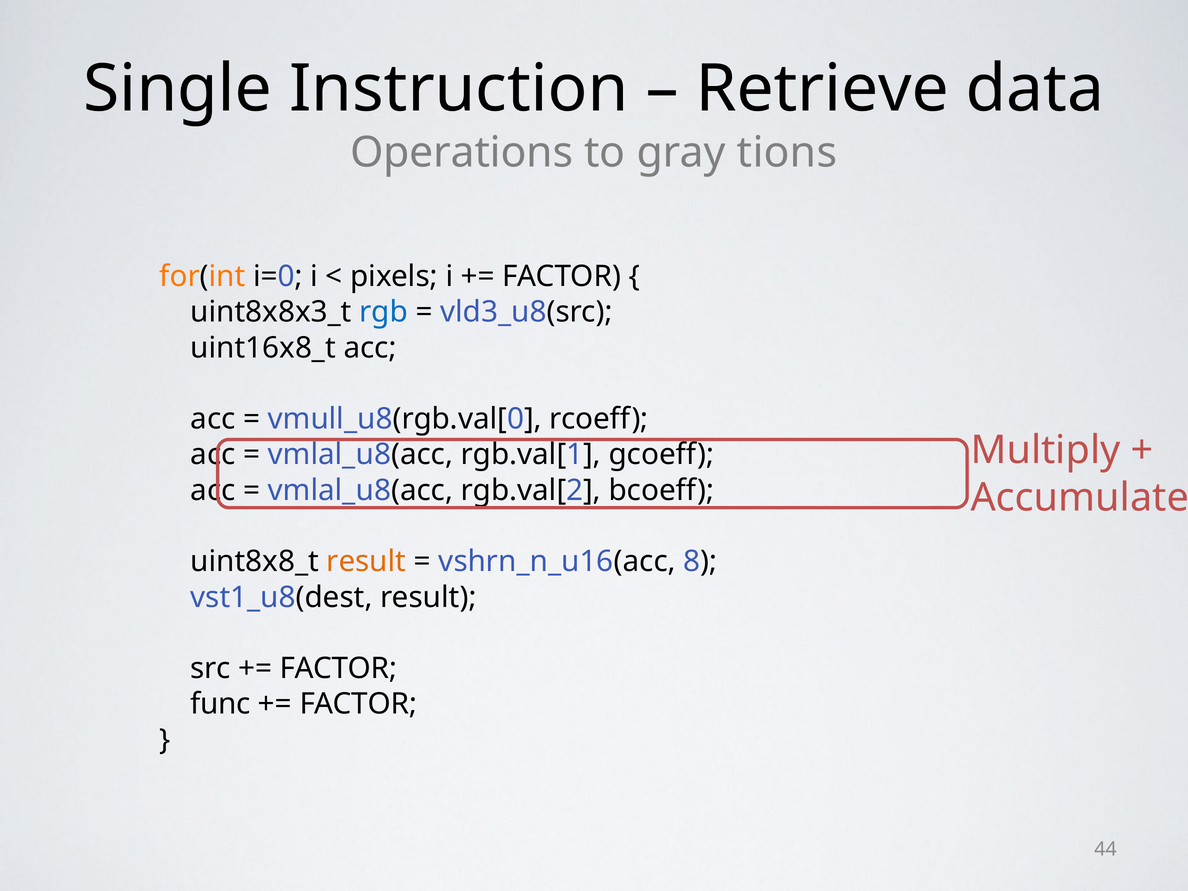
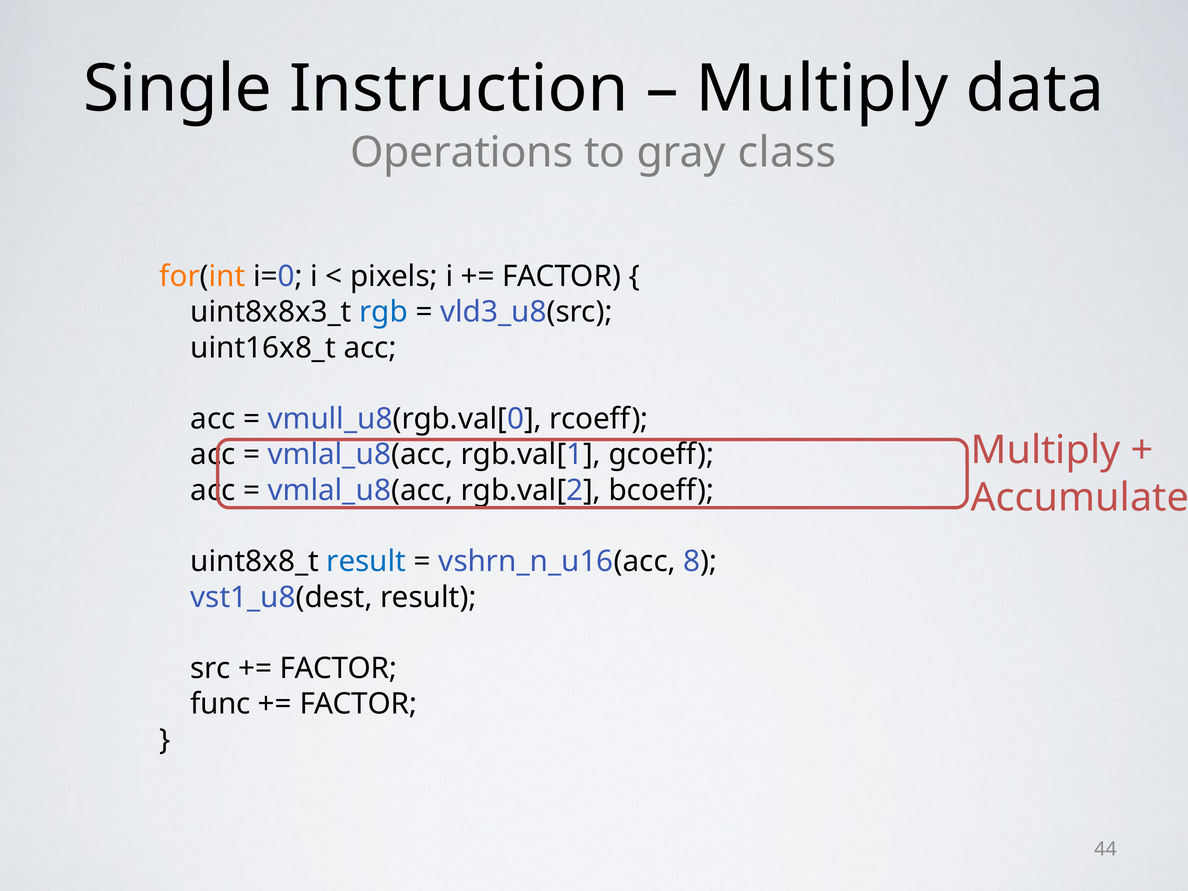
Retrieve at (822, 89): Retrieve -> Multiply
tions: tions -> class
result at (366, 562) colour: orange -> blue
